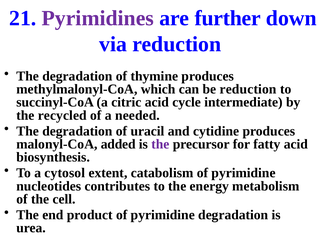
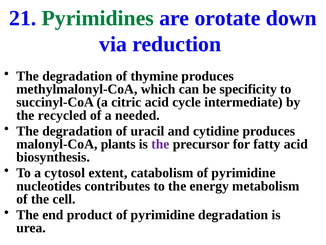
Pyrimidines colour: purple -> green
further: further -> orotate
be reduction: reduction -> specificity
added: added -> plants
